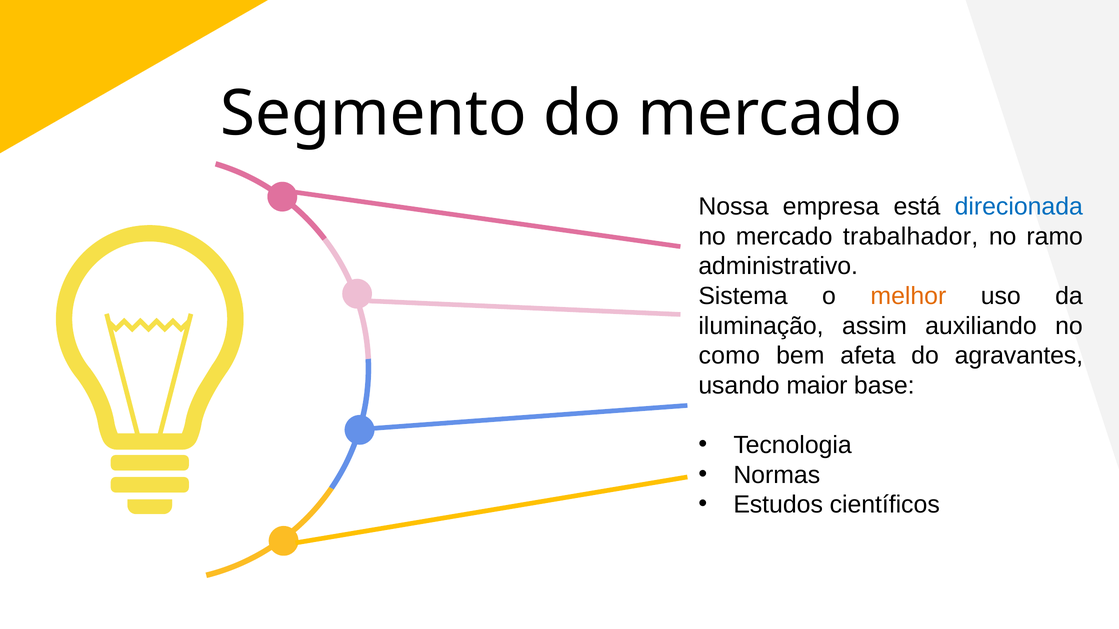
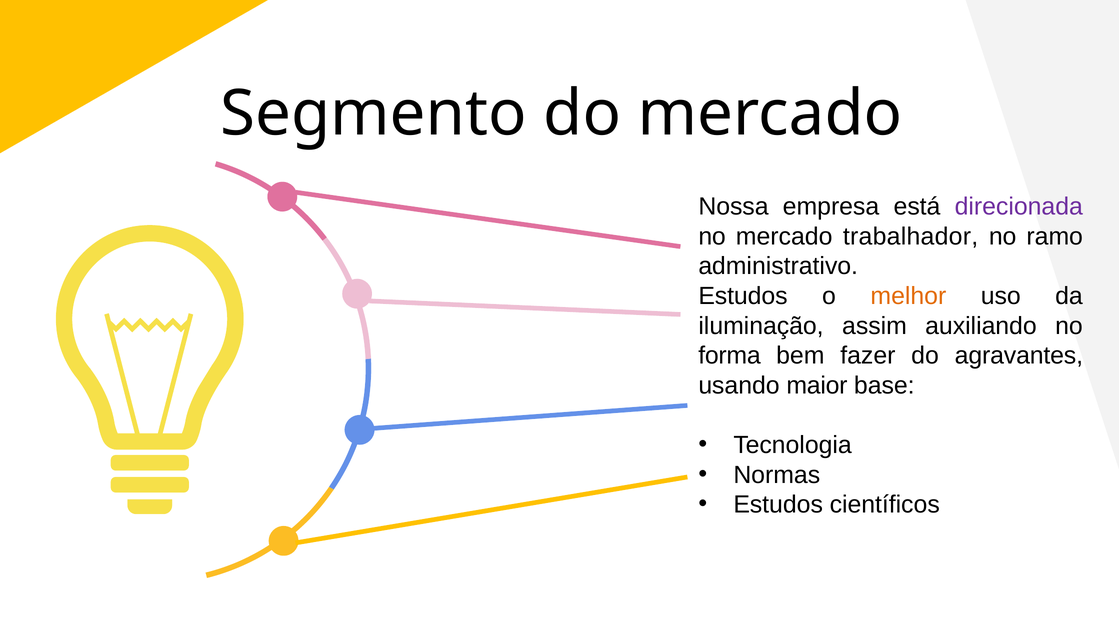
direcionada colour: blue -> purple
Sistema at (743, 296): Sistema -> Estudos
como: como -> forma
afeta: afeta -> fazer
